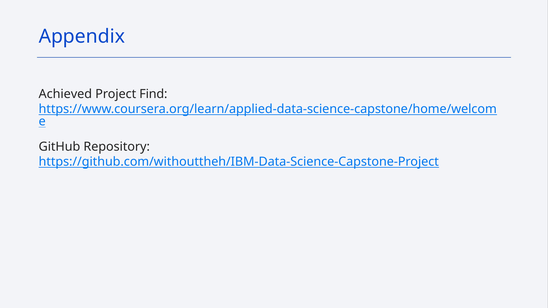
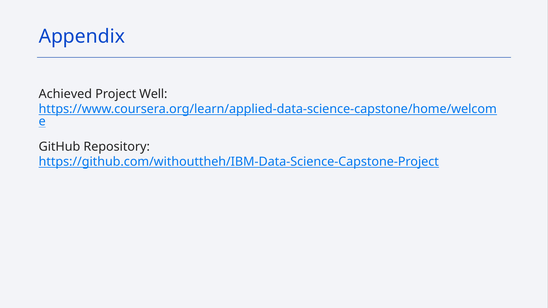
Find: Find -> Well
